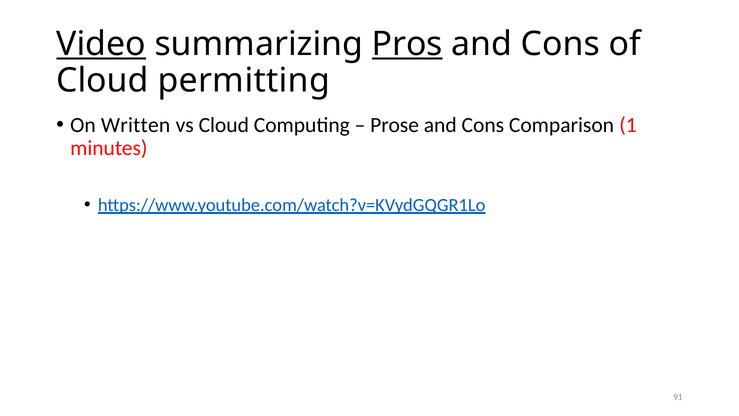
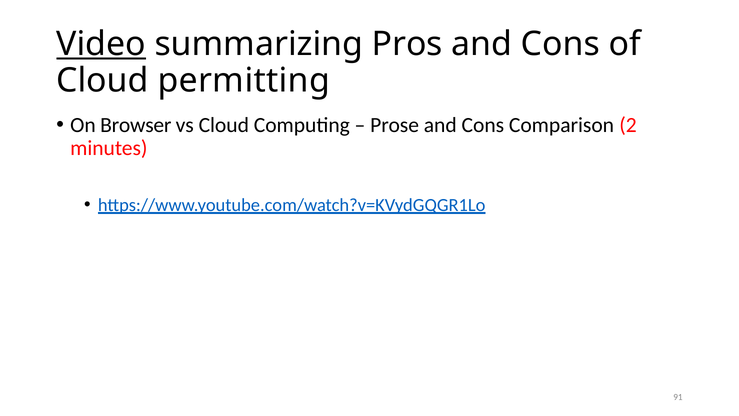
Pros underline: present -> none
Written: Written -> Browser
1: 1 -> 2
